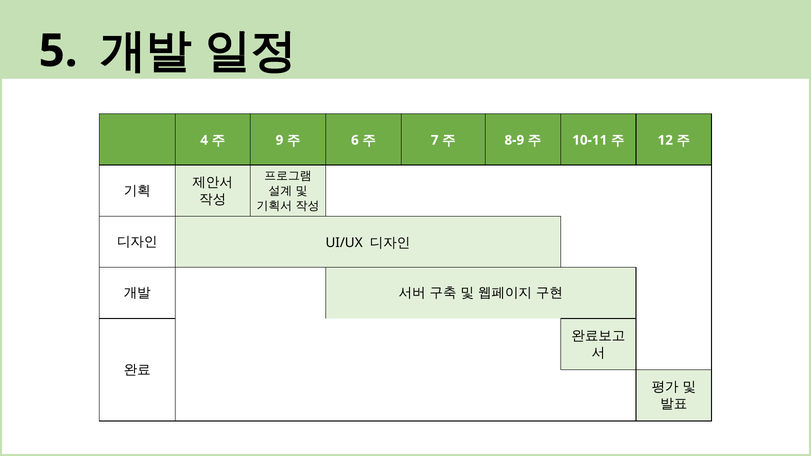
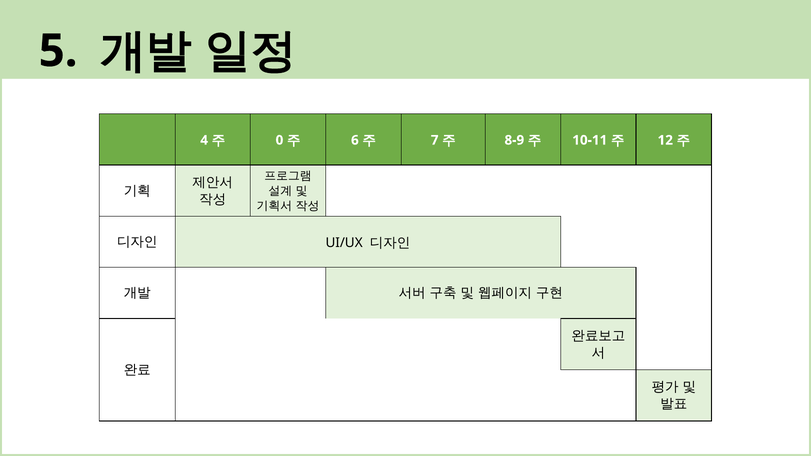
9: 9 -> 0
